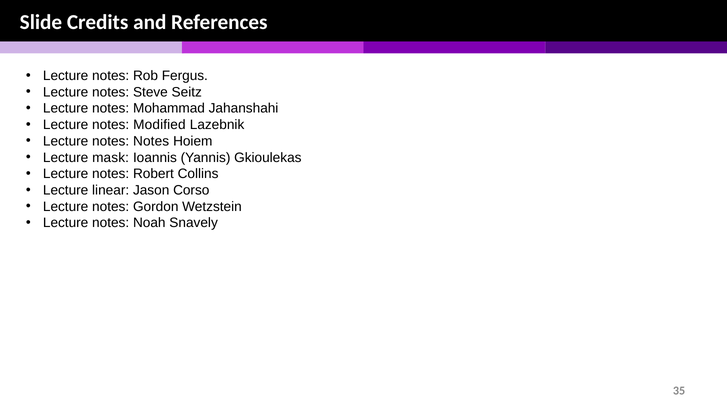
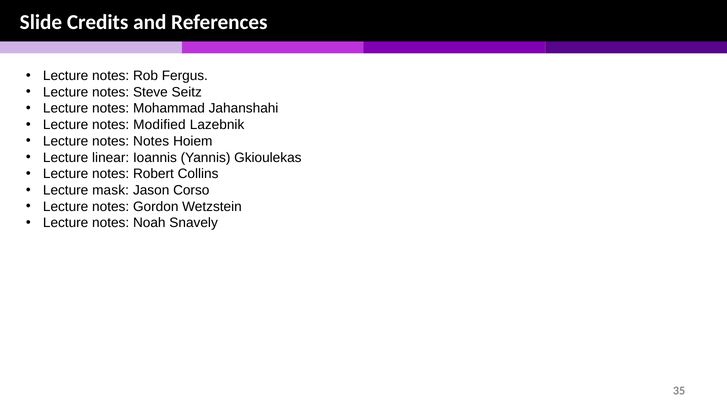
mask: mask -> linear
linear: linear -> mask
